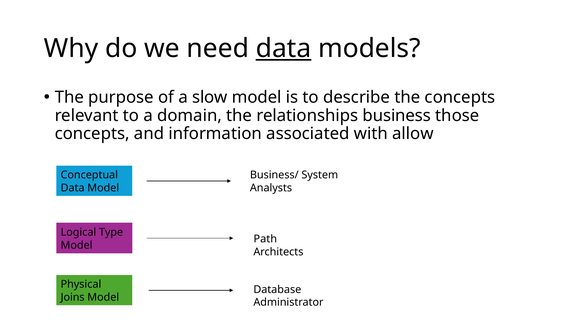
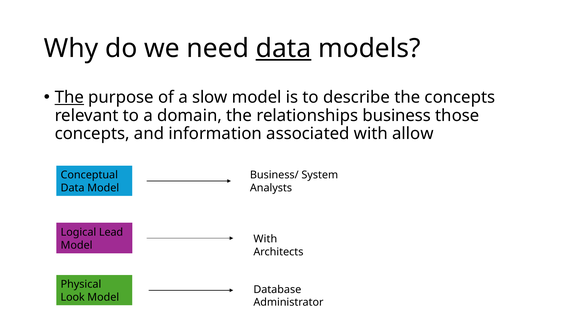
The at (69, 97) underline: none -> present
Type: Type -> Lead
Path at (265, 239): Path -> With
Joins: Joins -> Look
